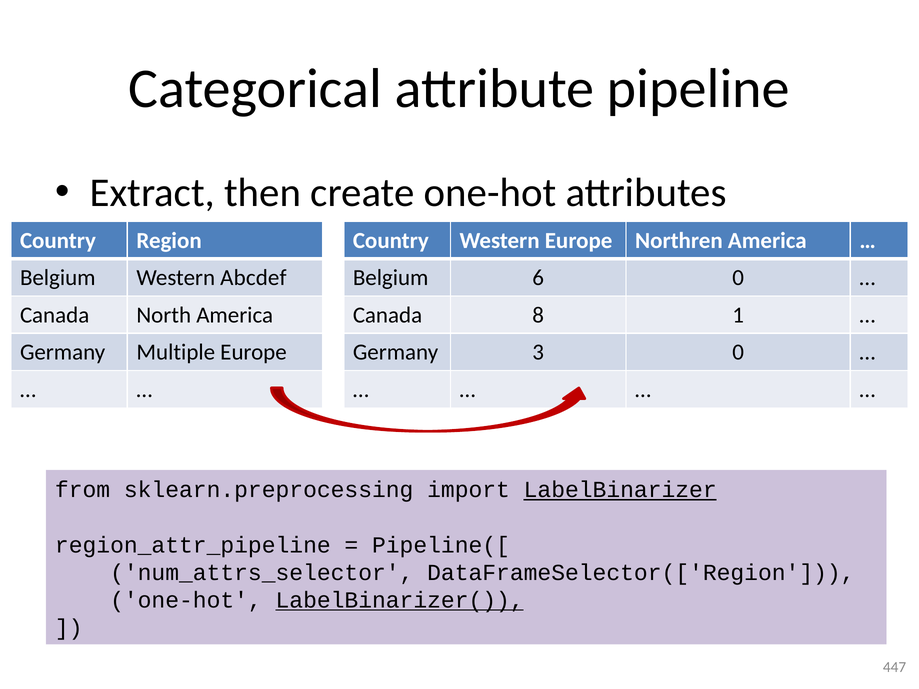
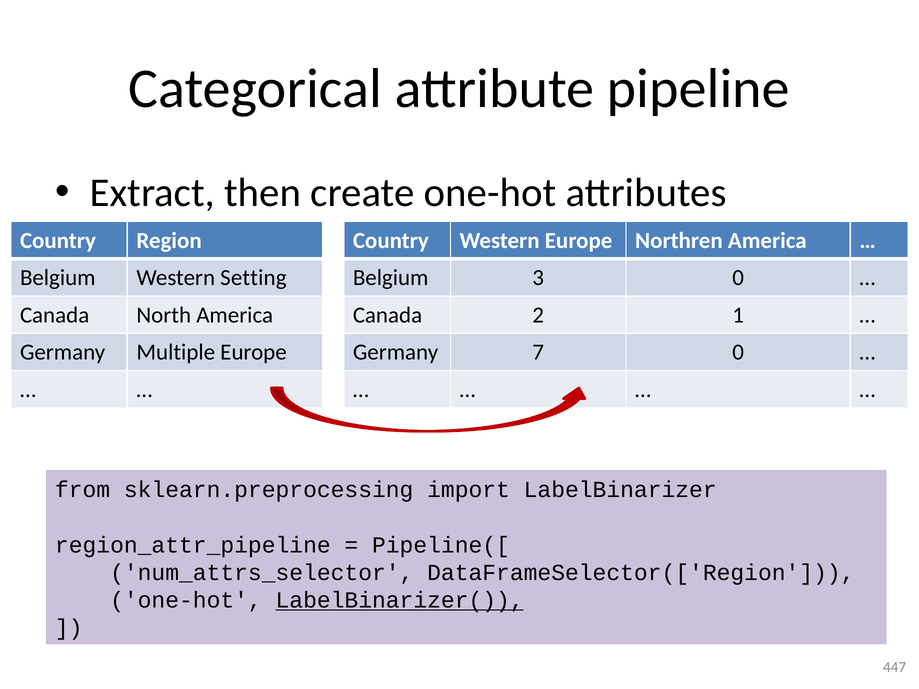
Abcdef: Abcdef -> Setting
6: 6 -> 3
8: 8 -> 2
3: 3 -> 7
LabelBinarizer underline: present -> none
